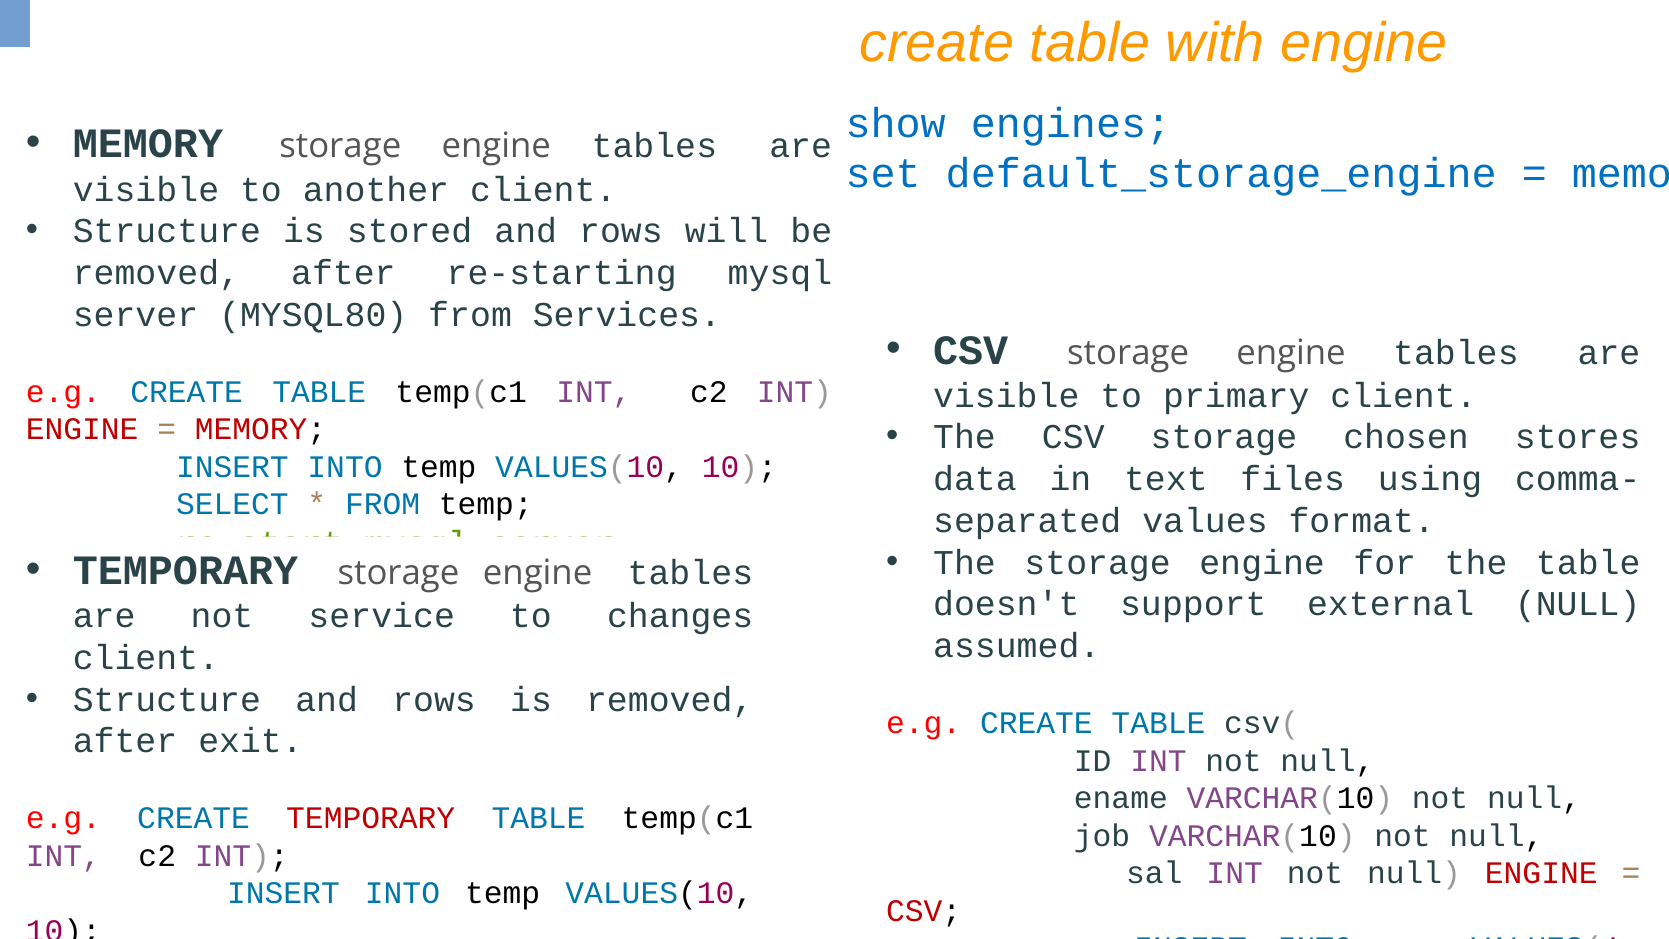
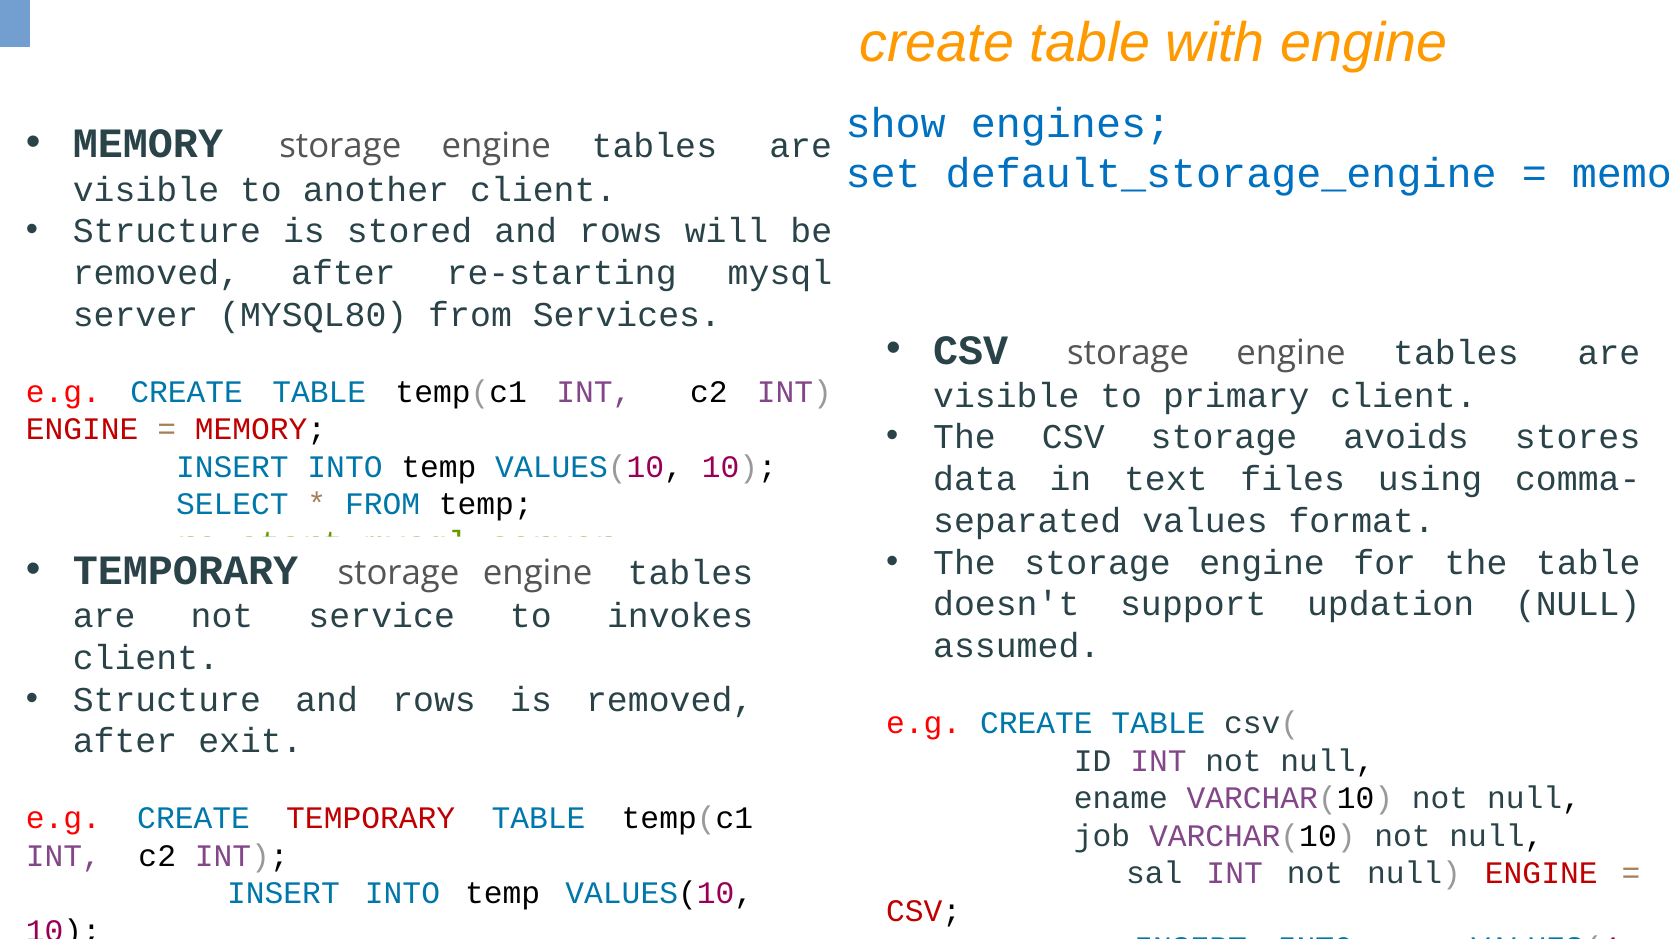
chosen: chosen -> avoids
external: external -> updation
changes: changes -> invokes
